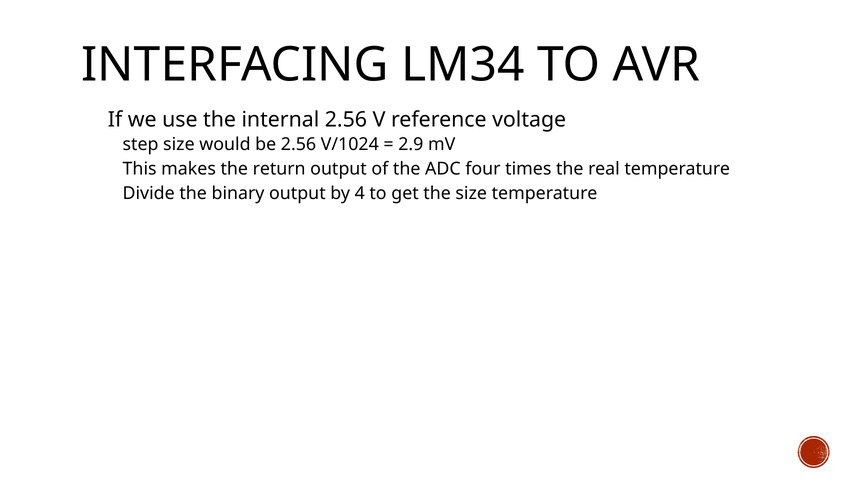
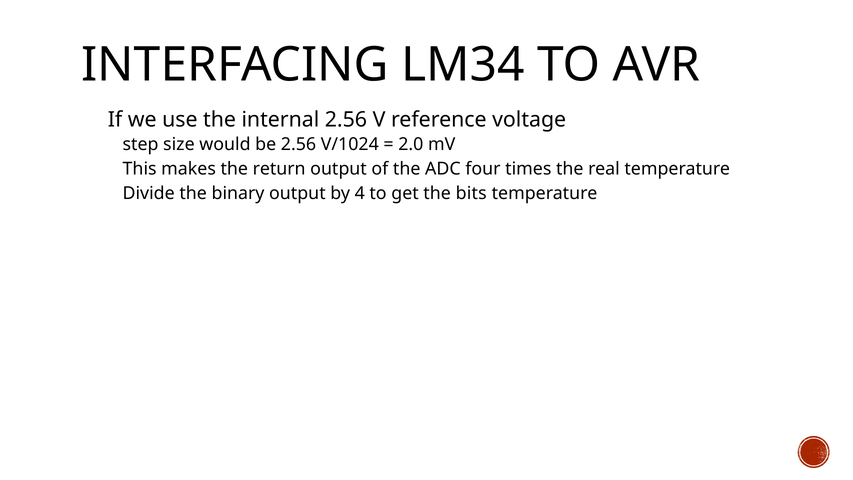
2.9: 2.9 -> 2.0
the size: size -> bits
